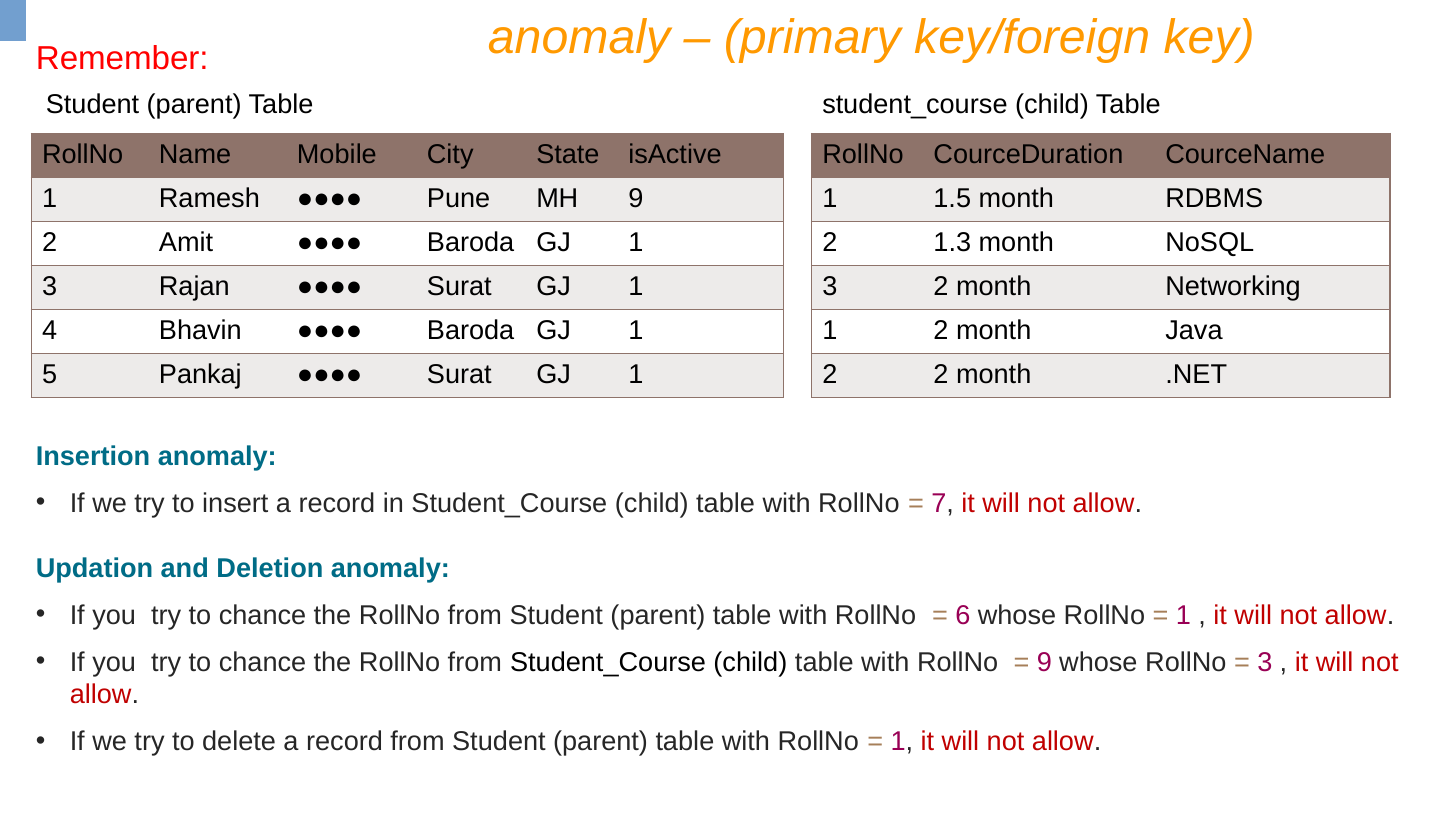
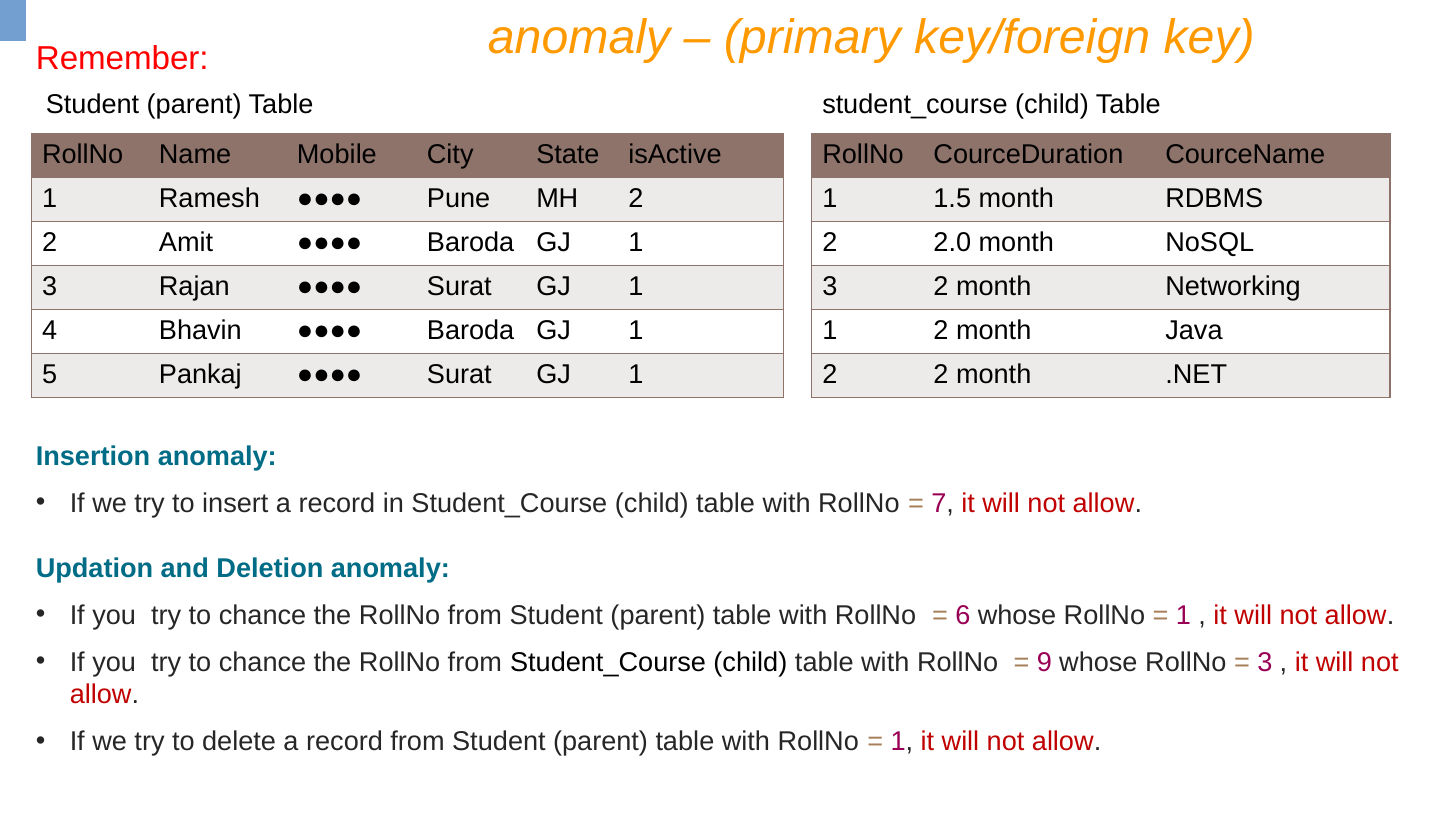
MH 9: 9 -> 2
1.3: 1.3 -> 2.0
